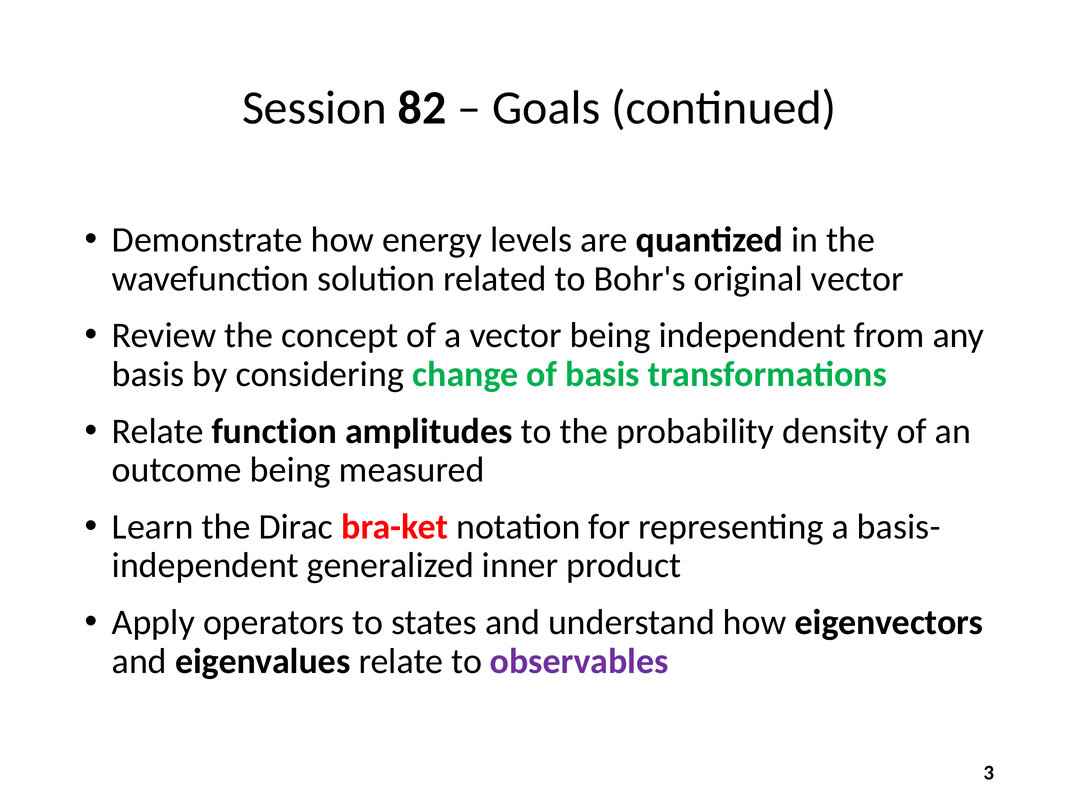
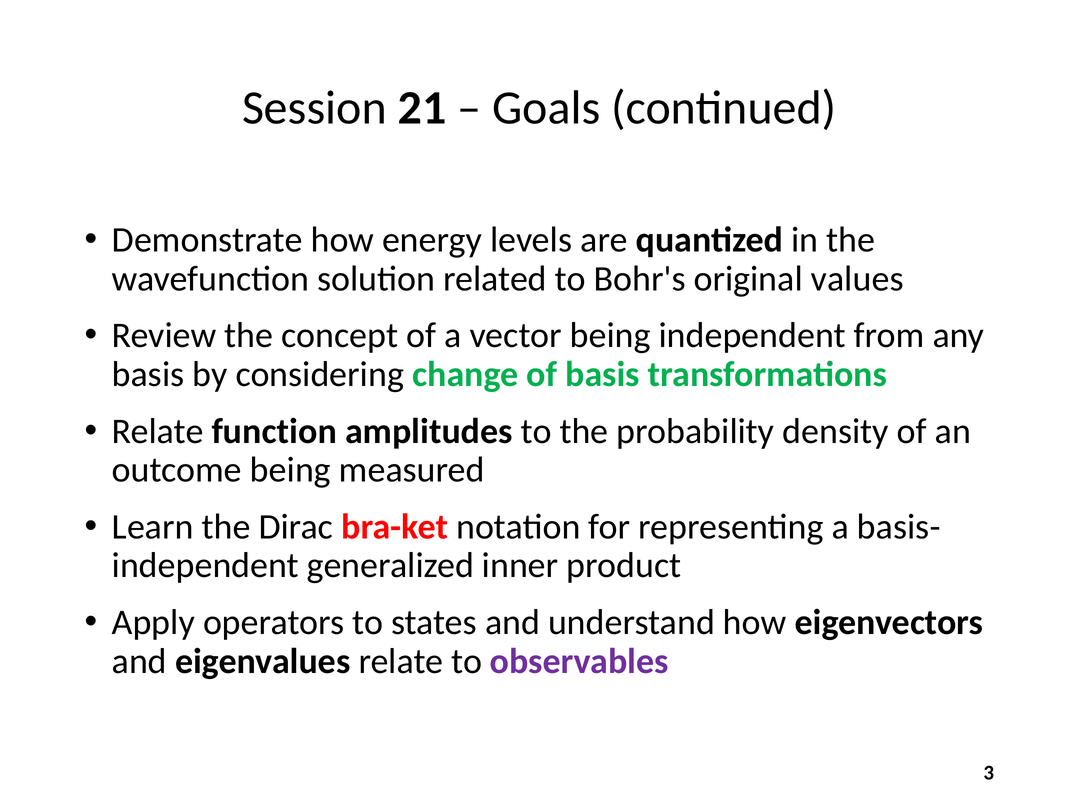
82: 82 -> 21
original vector: vector -> values
